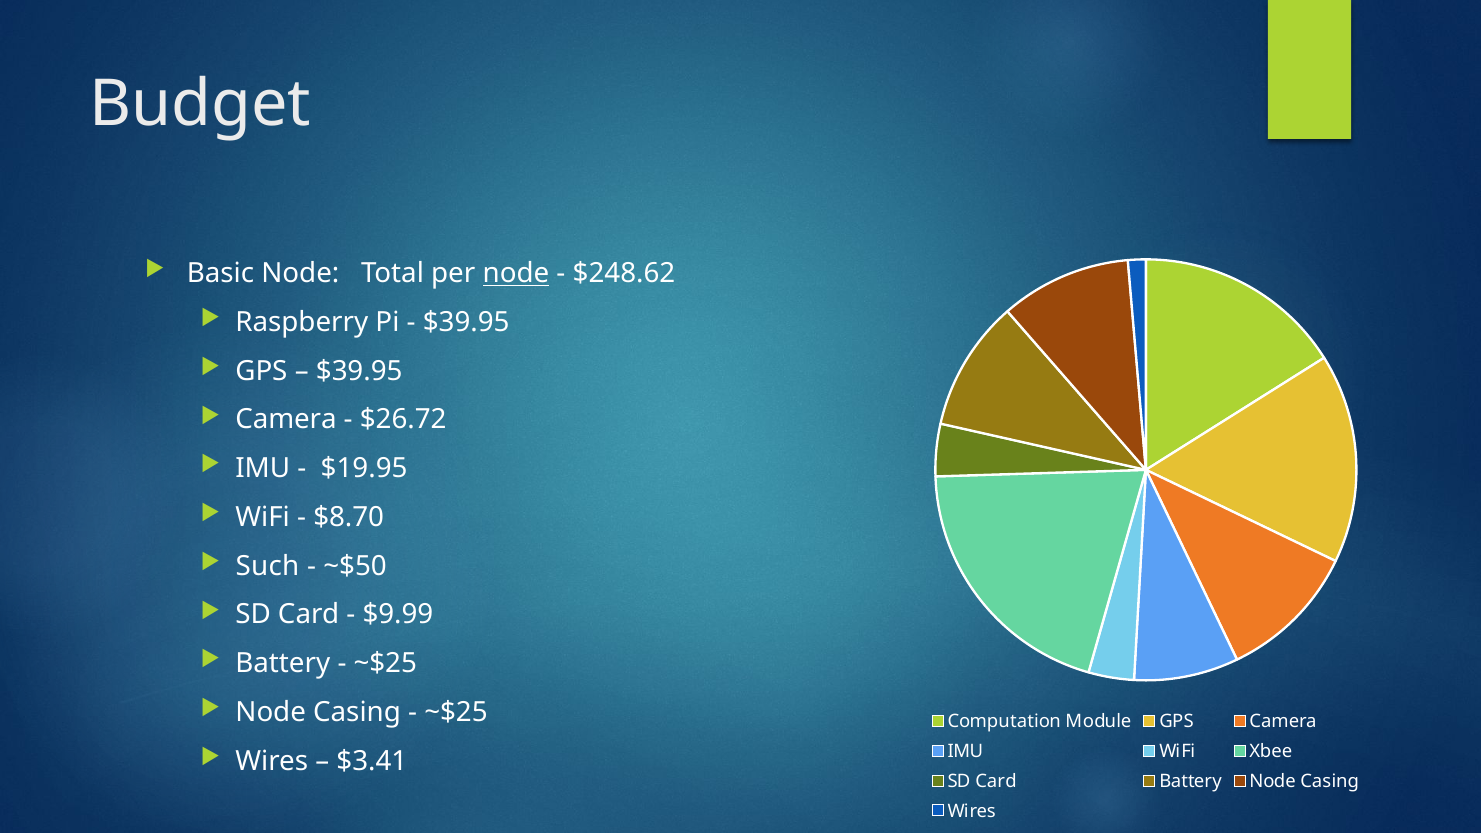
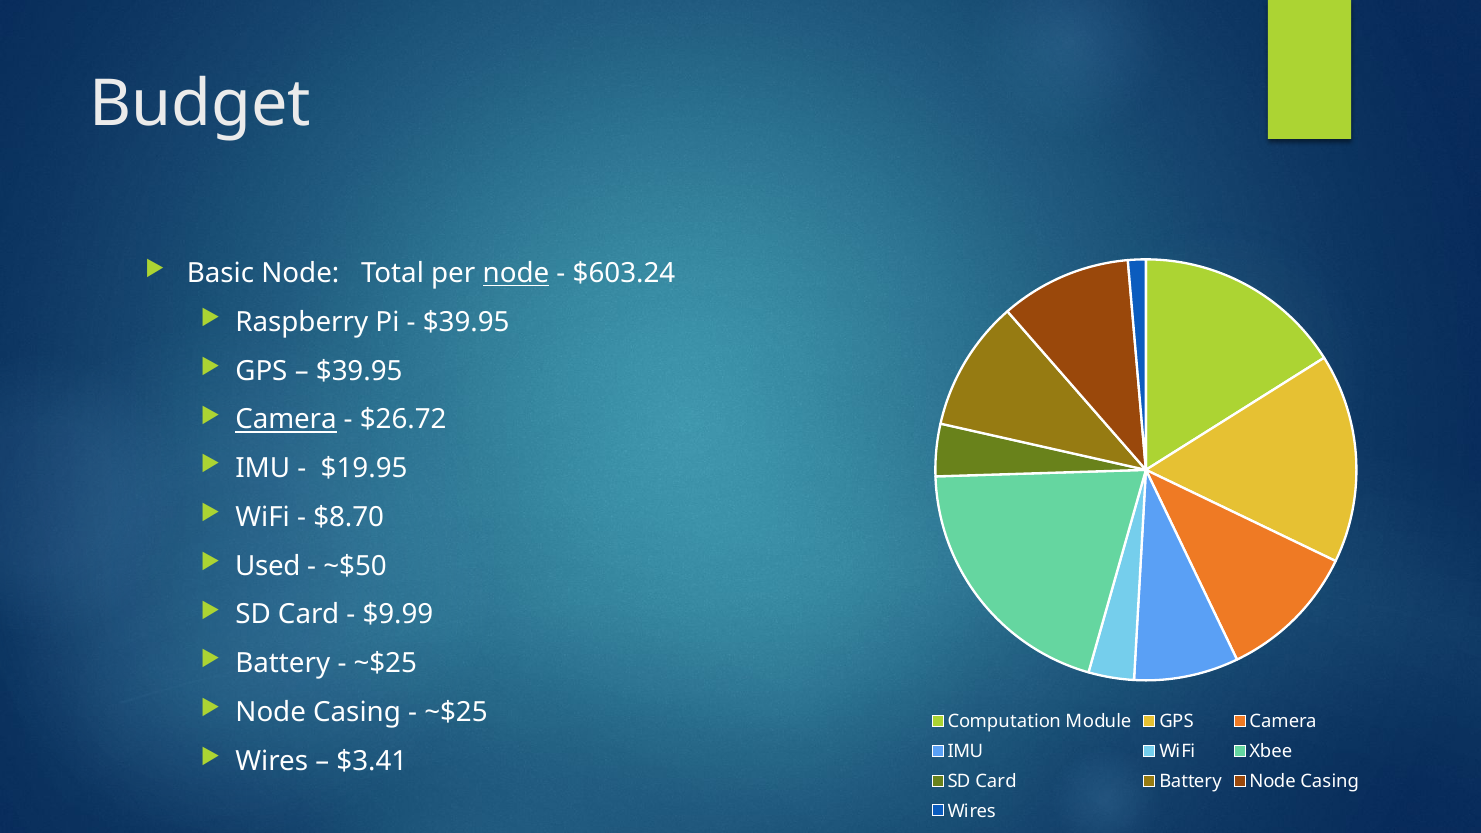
$248.62: $248.62 -> $603.24
Camera at (286, 420) underline: none -> present
Such: Such -> Used
